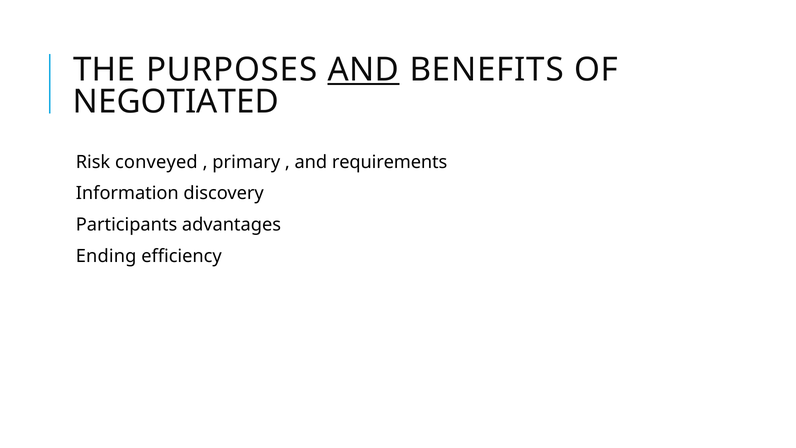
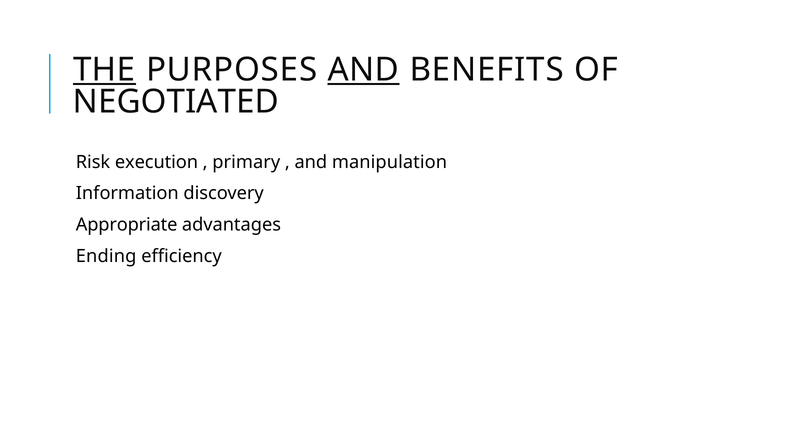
THE underline: none -> present
conveyed: conveyed -> execution
requirements: requirements -> manipulation
Participants: Participants -> Appropriate
